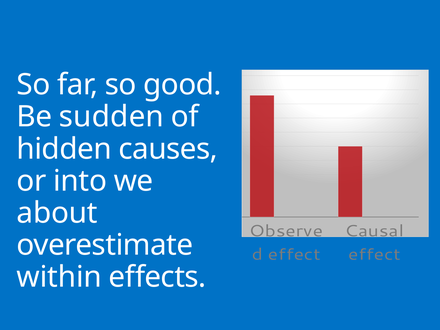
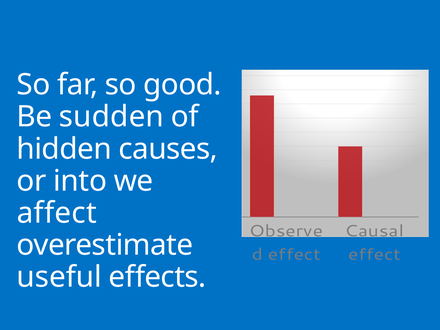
about: about -> affect
within: within -> useful
